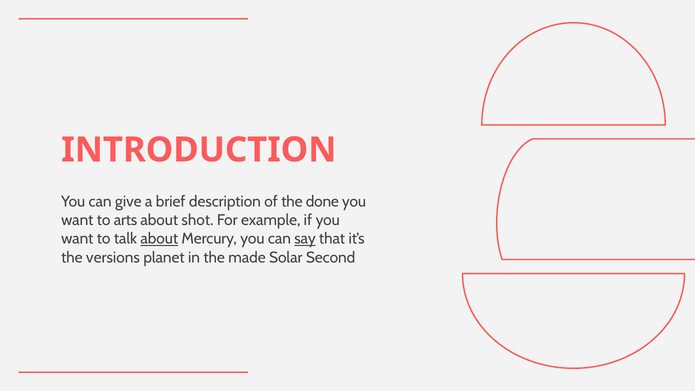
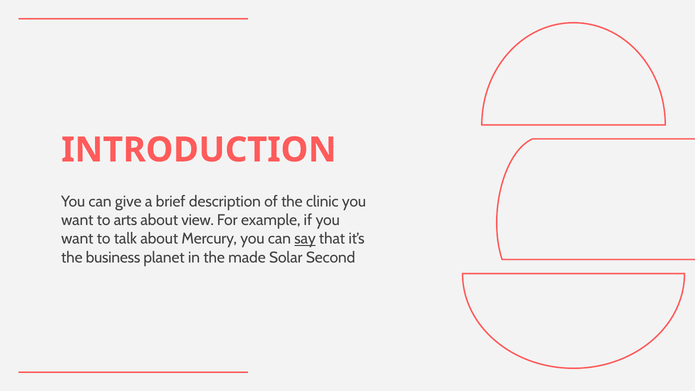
done: done -> clinic
shot: shot -> view
about at (159, 239) underline: present -> none
versions: versions -> business
